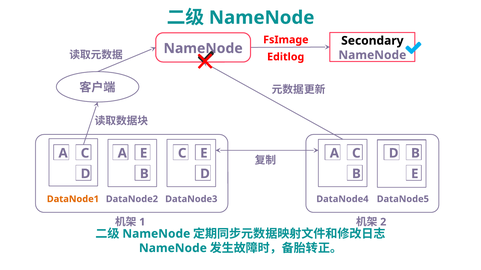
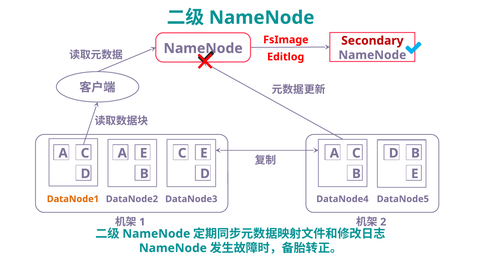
Secondary colour: black -> red
